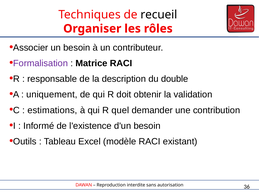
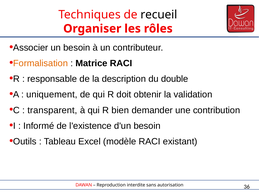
Formalisation colour: purple -> orange
estimations: estimations -> transparent
quel: quel -> bien
